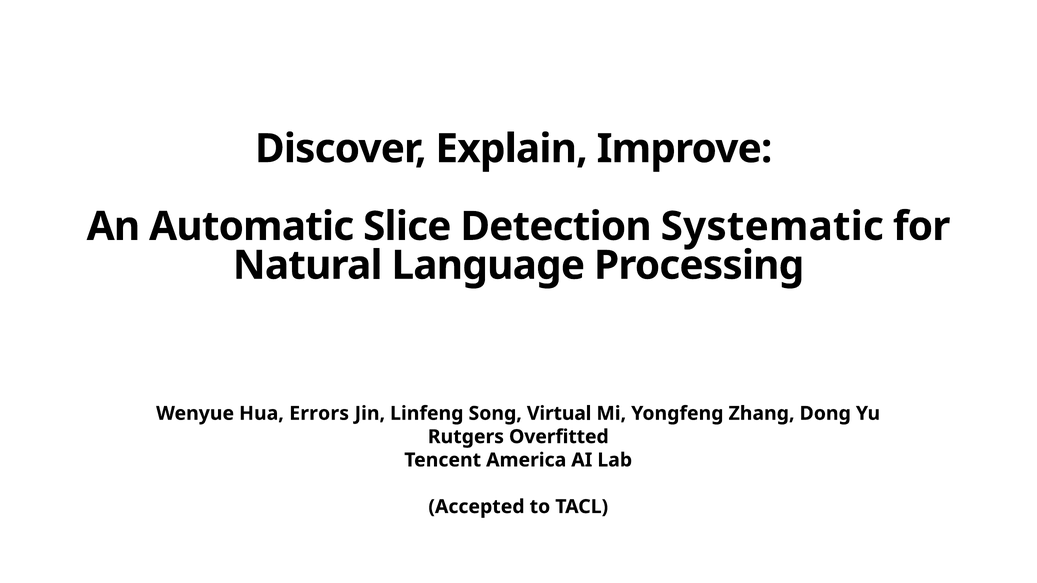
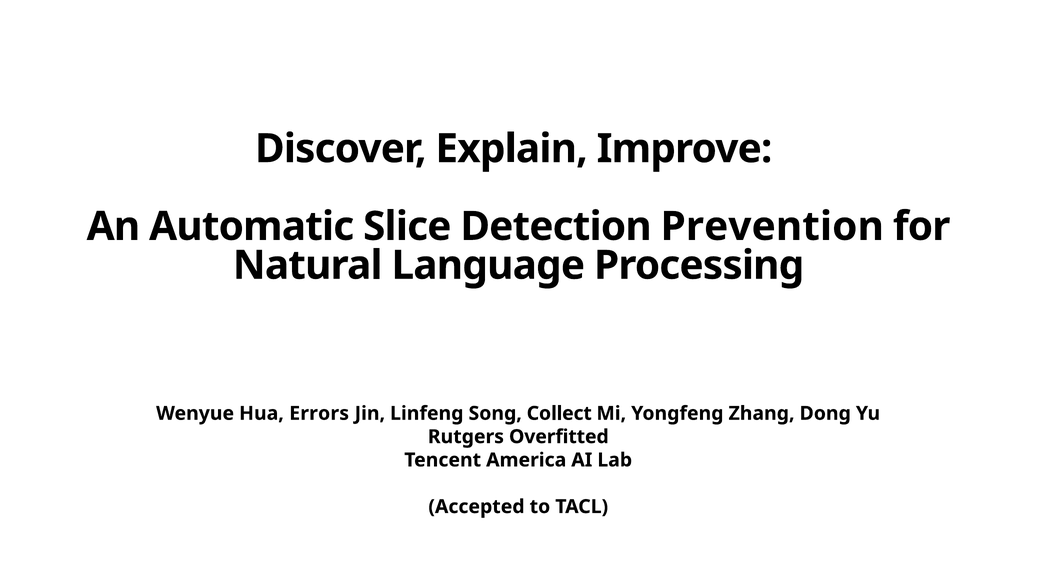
Systematic: Systematic -> Prevention
Virtual: Virtual -> Collect
